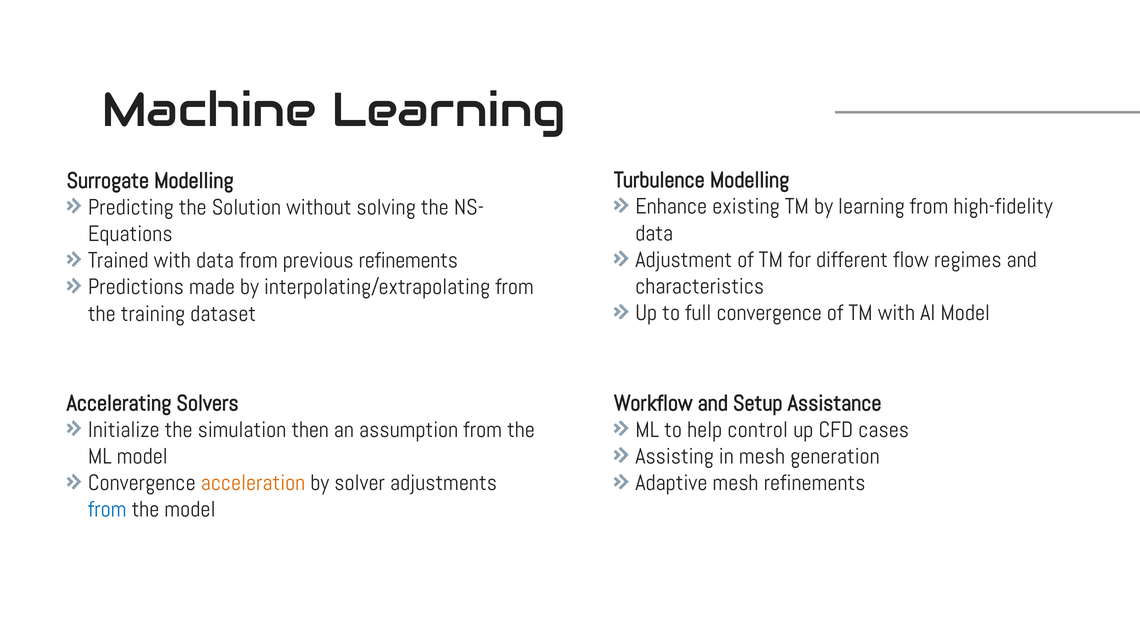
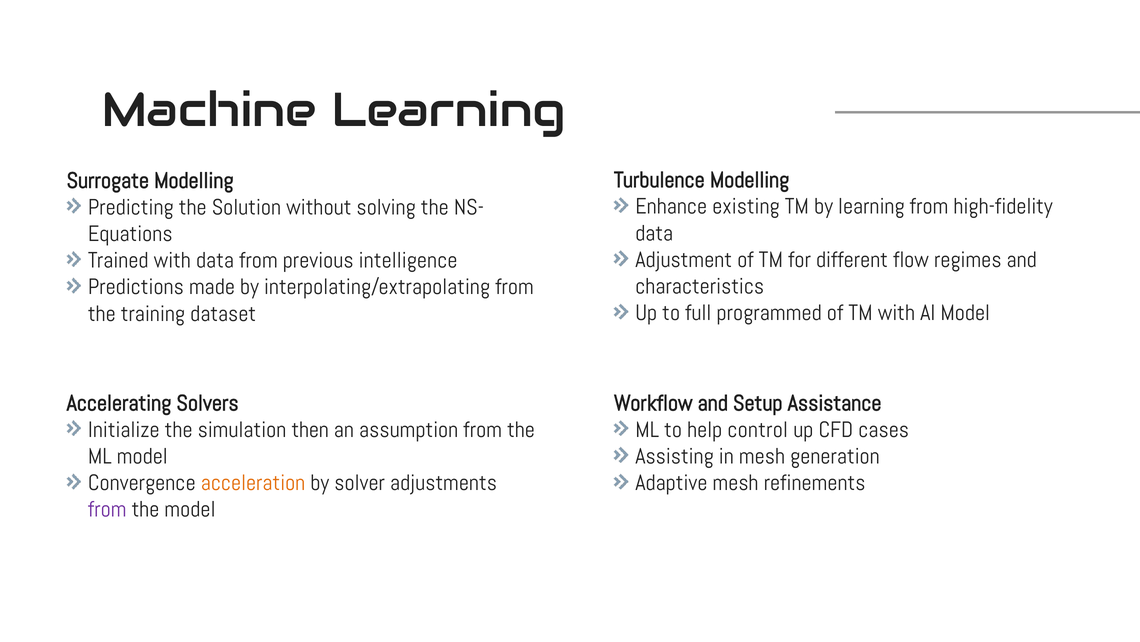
previous refinements: refinements -> intelligence
full convergence: convergence -> programmed
from at (107, 509) colour: blue -> purple
